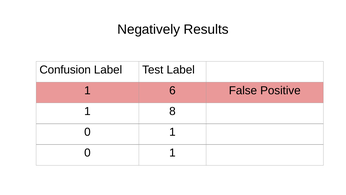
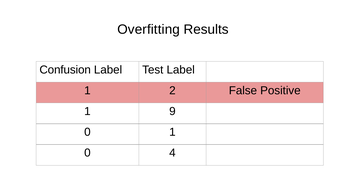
Negatively: Negatively -> Overfitting
6: 6 -> 2
8: 8 -> 9
1 at (172, 153): 1 -> 4
